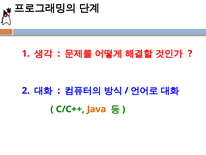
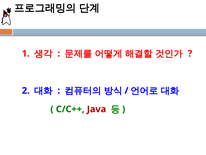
Java colour: orange -> red
